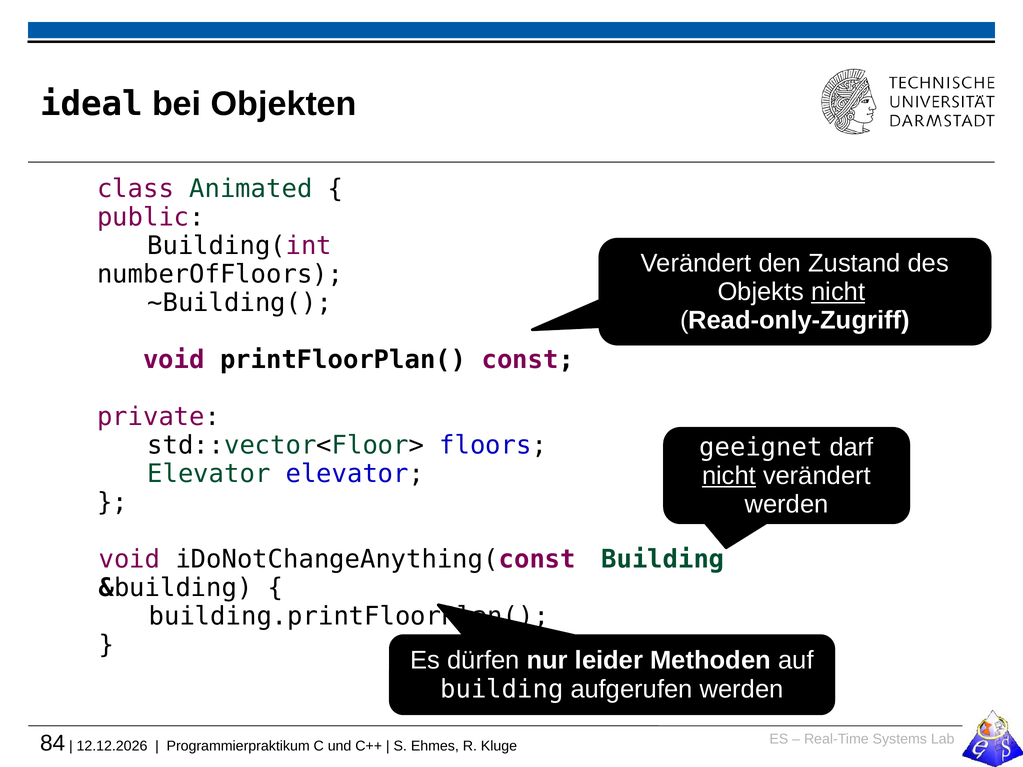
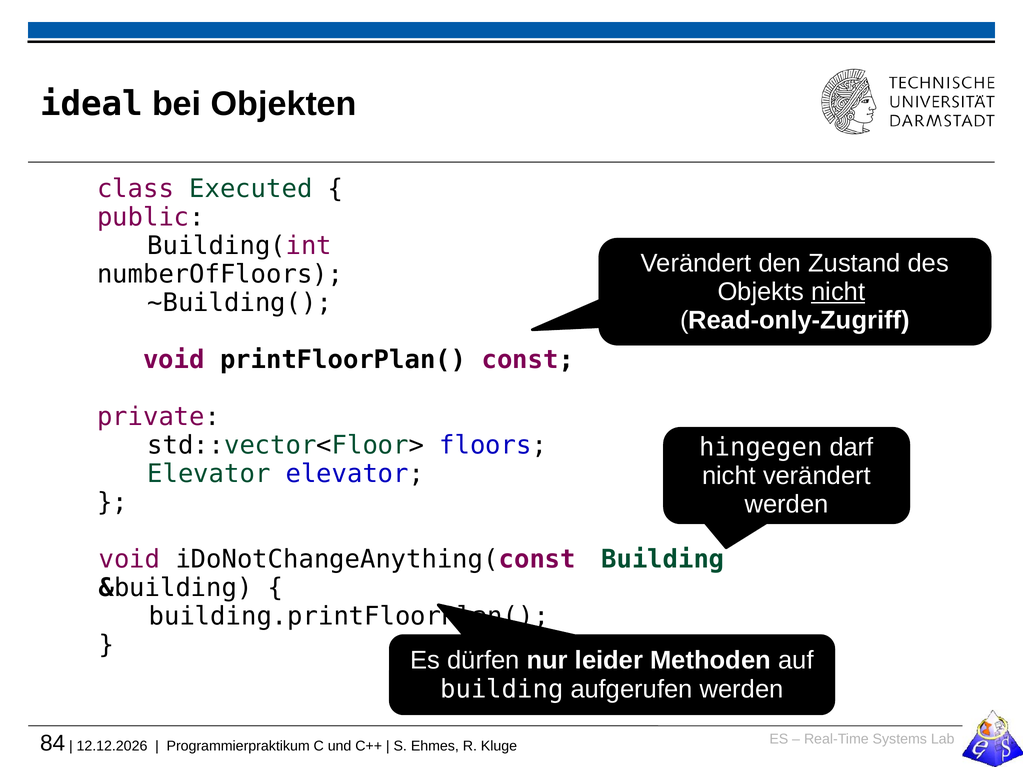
Animated: Animated -> Executed
geeignet: geeignet -> hingegen
nicht at (729, 476) underline: present -> none
